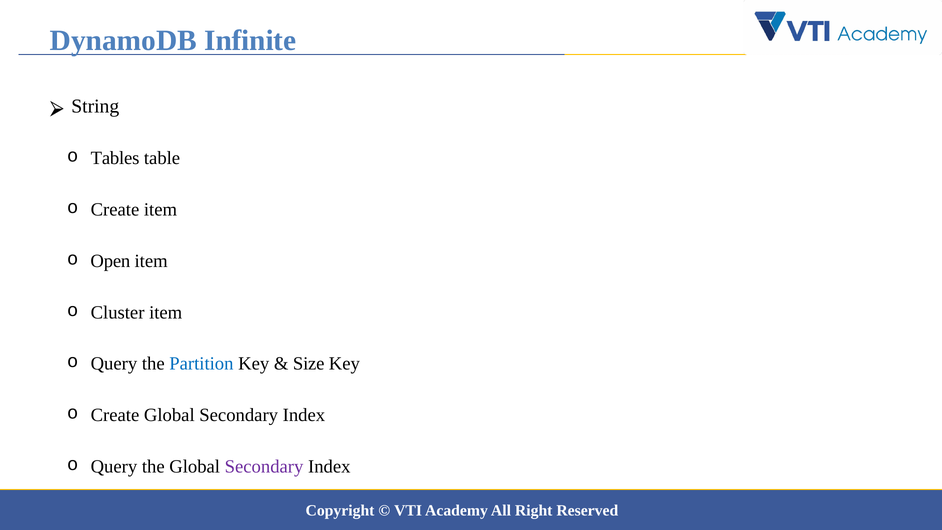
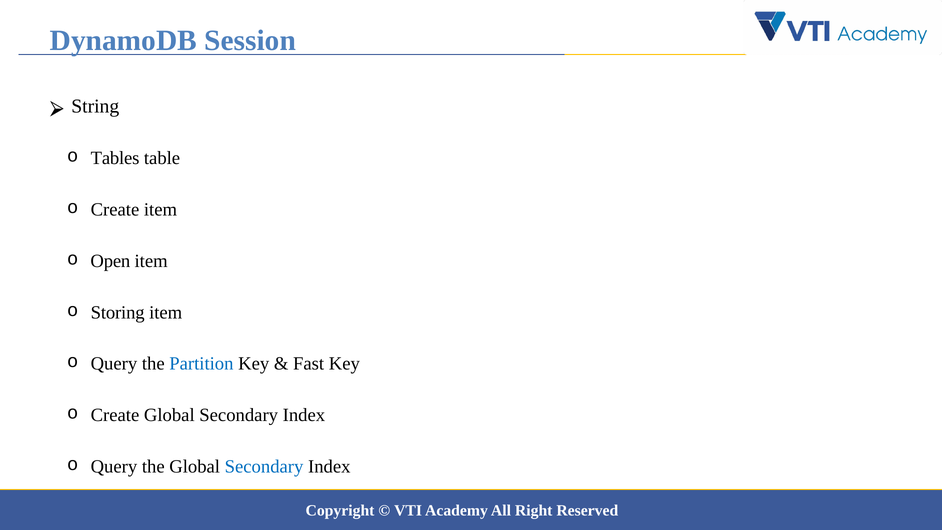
Infinite: Infinite -> Session
Cluster: Cluster -> Storing
Size: Size -> Fast
Secondary at (264, 466) colour: purple -> blue
